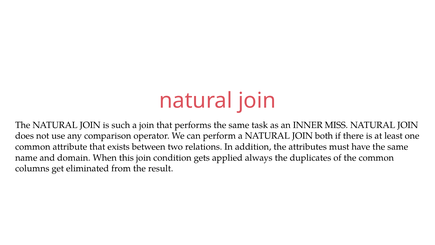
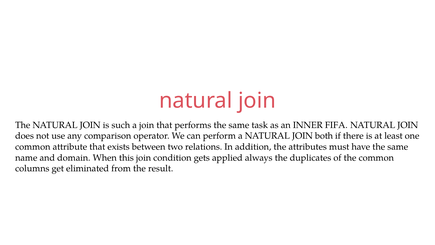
MISS: MISS -> FIFA
